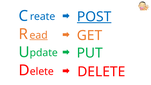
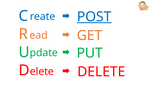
ead underline: present -> none
